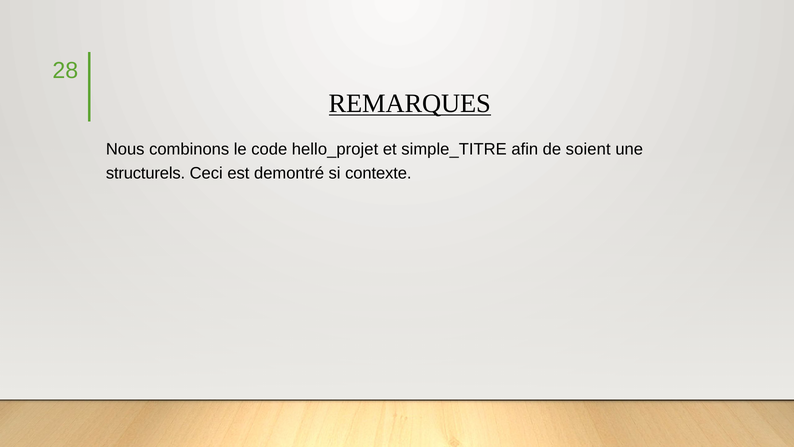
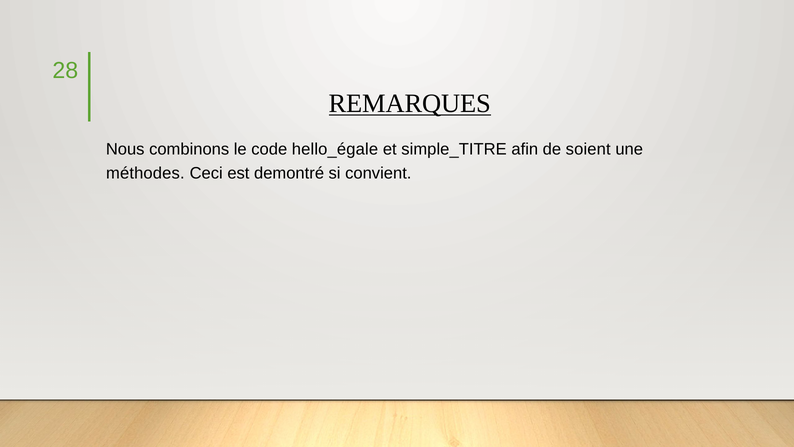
hello_projet: hello_projet -> hello_égale
structurels: structurels -> méthodes
contexte: contexte -> convient
